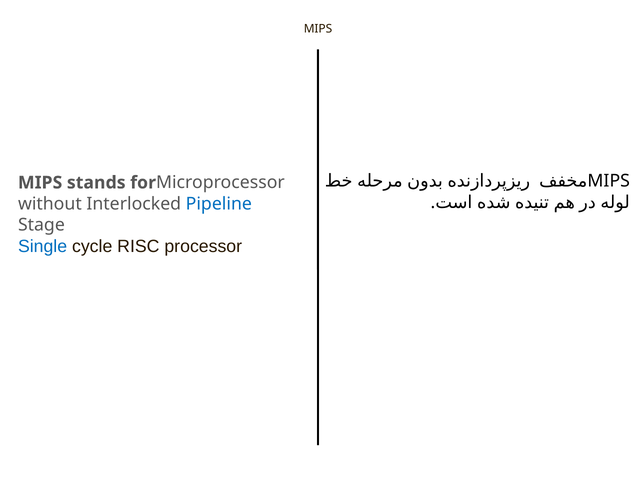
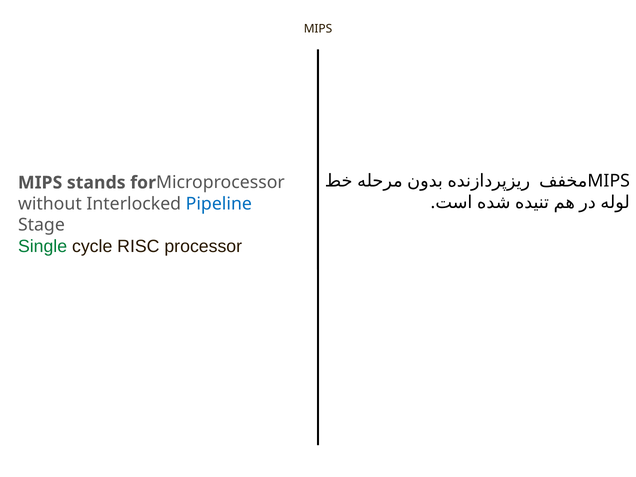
Single colour: blue -> green
